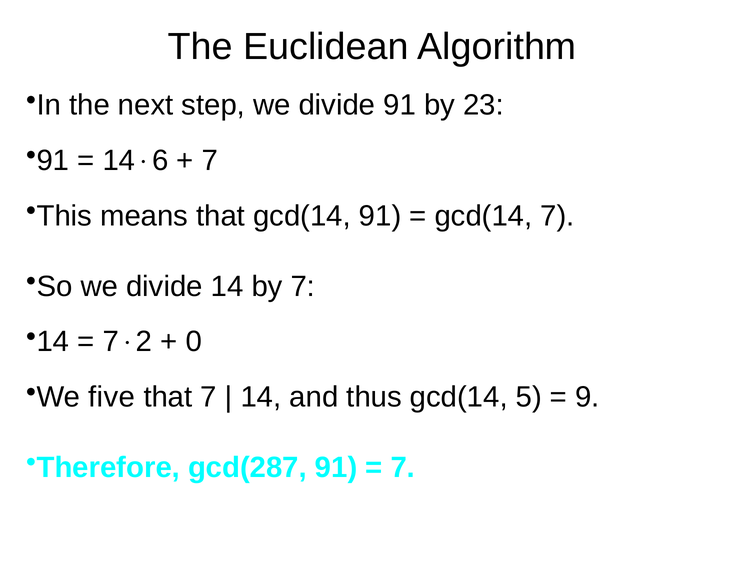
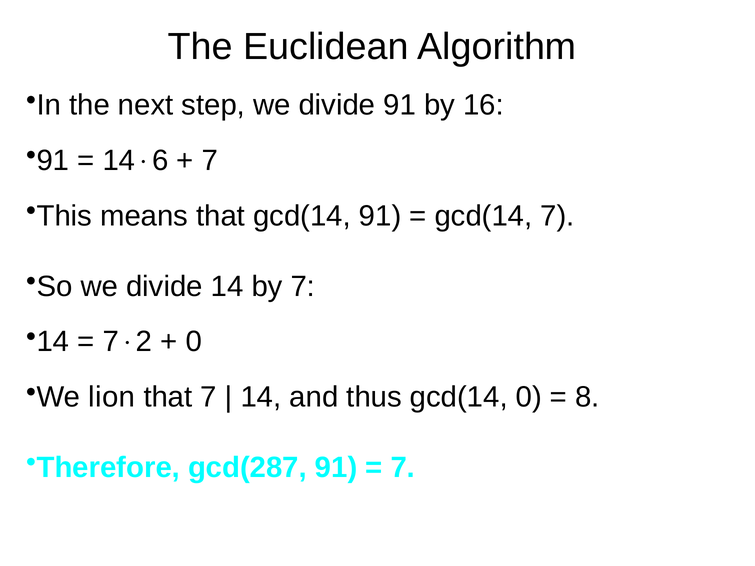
23: 23 -> 16
five: five -> lion
gcd(14 5: 5 -> 0
9: 9 -> 8
